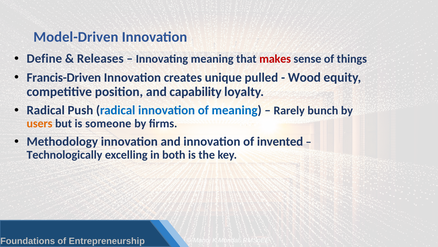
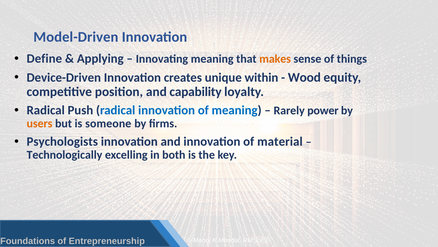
Releases: Releases -> Applying
makes colour: red -> orange
Francis-Driven: Francis-Driven -> Device-Driven
pulled: pulled -> within
bunch: bunch -> power
Methodology: Methodology -> Psychologists
invented: invented -> material
